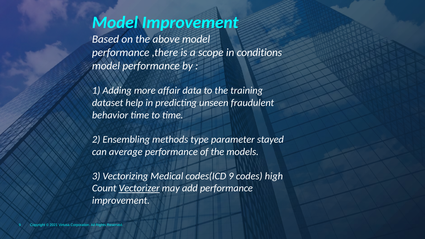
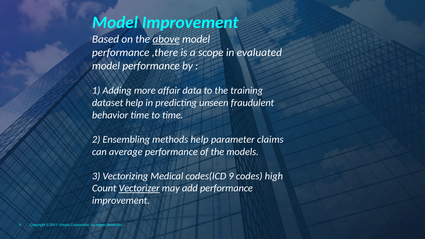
above underline: none -> present
conditions: conditions -> evaluated
methods type: type -> help
stayed: stayed -> claims
